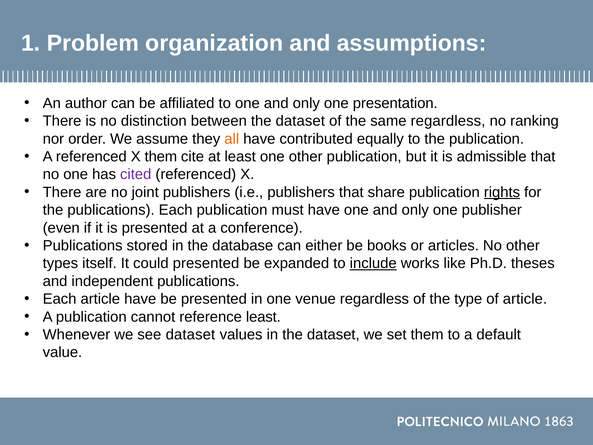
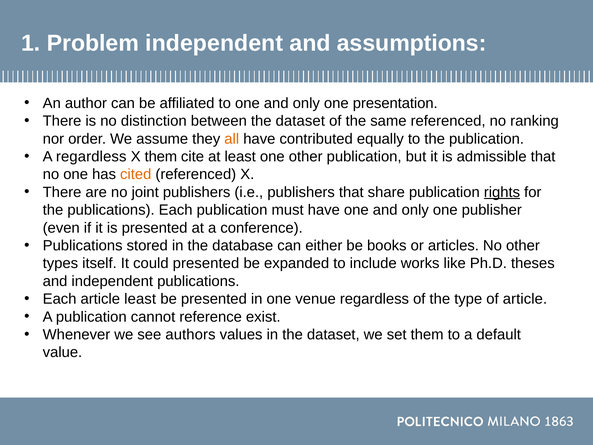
Problem organization: organization -> independent
same regardless: regardless -> referenced
A referenced: referenced -> regardless
cited colour: purple -> orange
include underline: present -> none
article have: have -> least
reference least: least -> exist
see dataset: dataset -> authors
